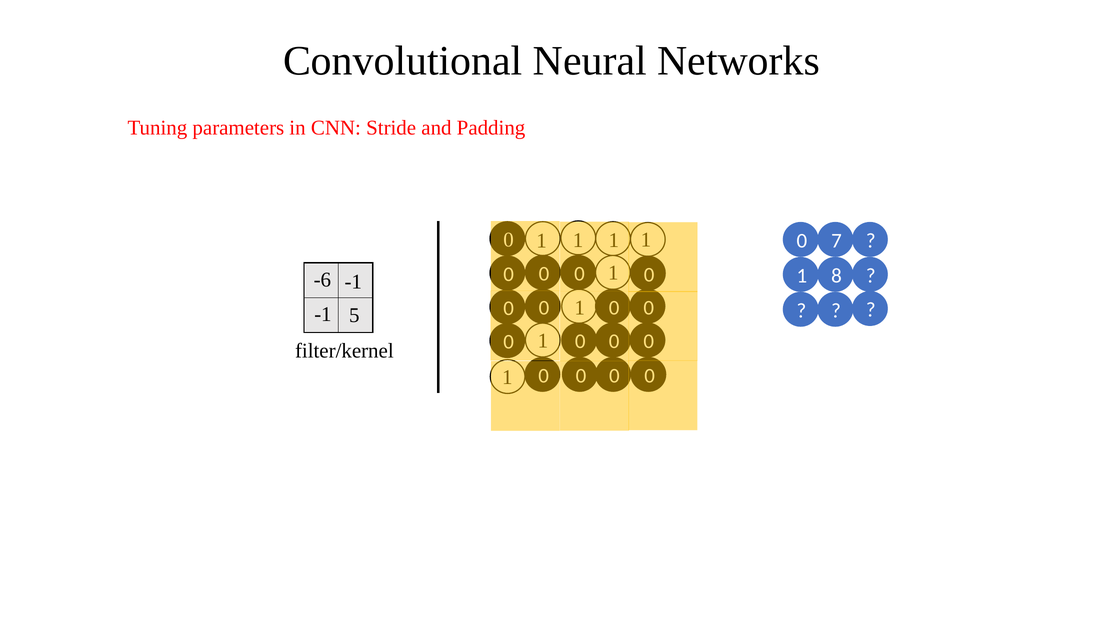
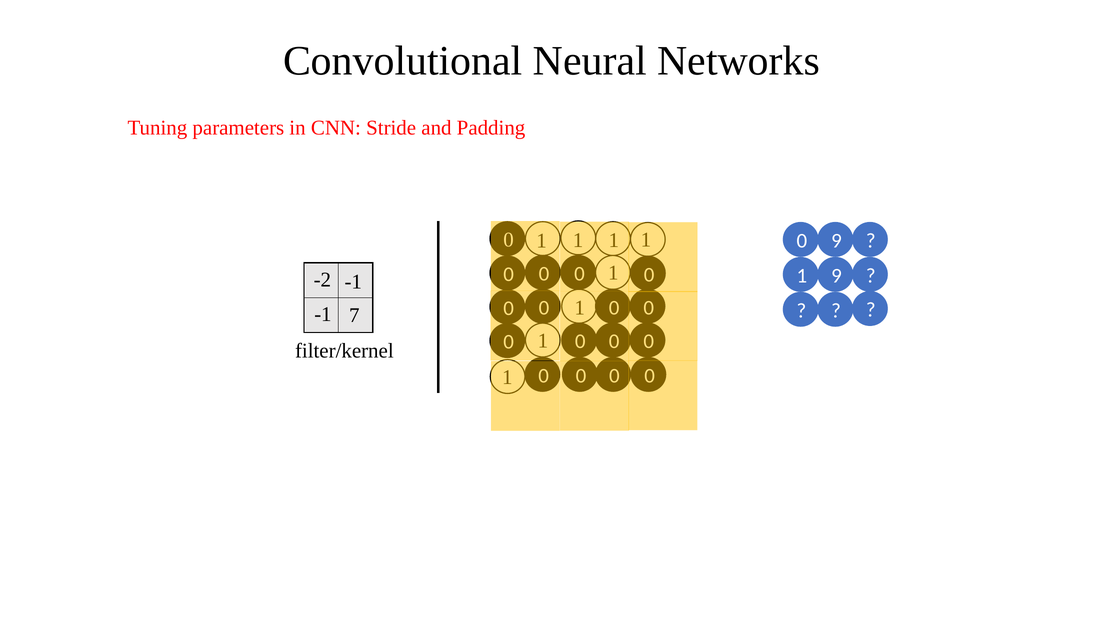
0 7: 7 -> 9
1 8: 8 -> 9
-6: -6 -> -2
5: 5 -> 7
